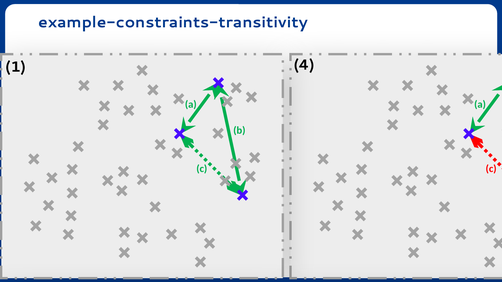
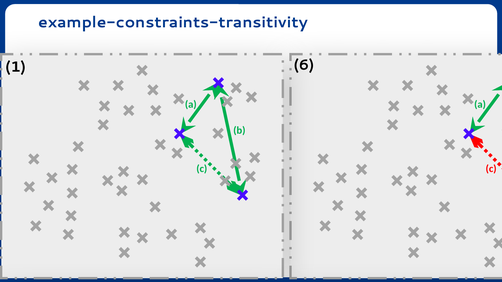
4: 4 -> 6
